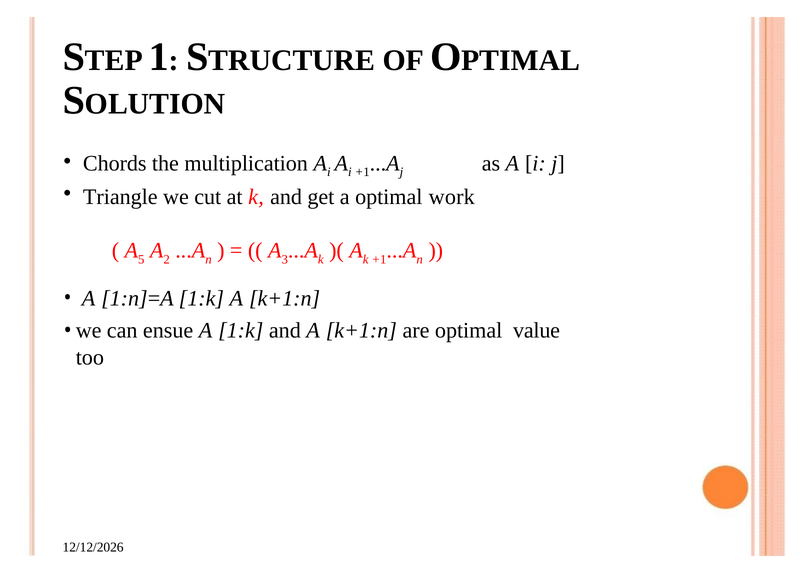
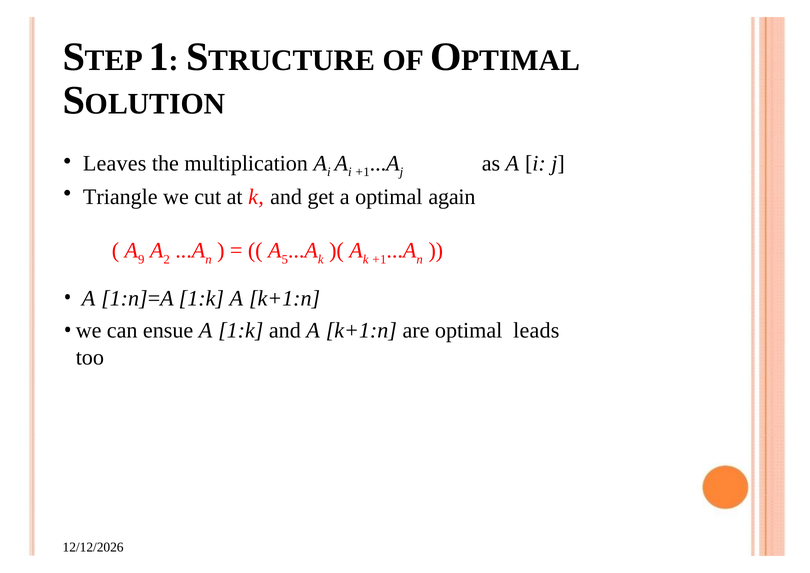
Chords: Chords -> Leaves
work: work -> again
5: 5 -> 9
3: 3 -> 5
value: value -> leads
